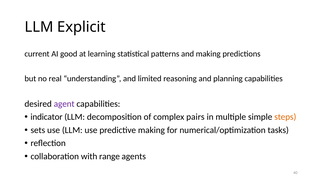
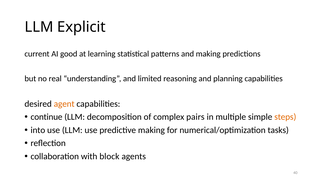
agent colour: purple -> orange
indicator: indicator -> continue
sets: sets -> into
range: range -> block
